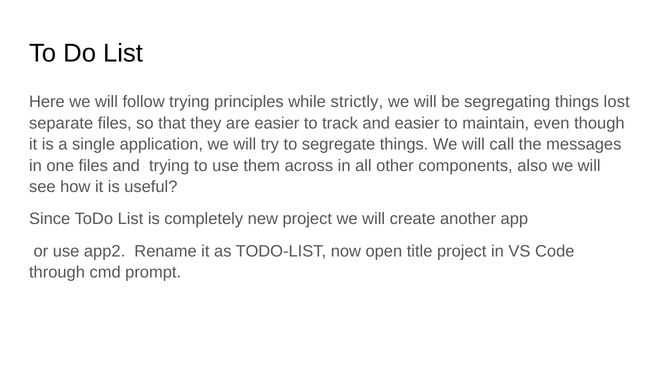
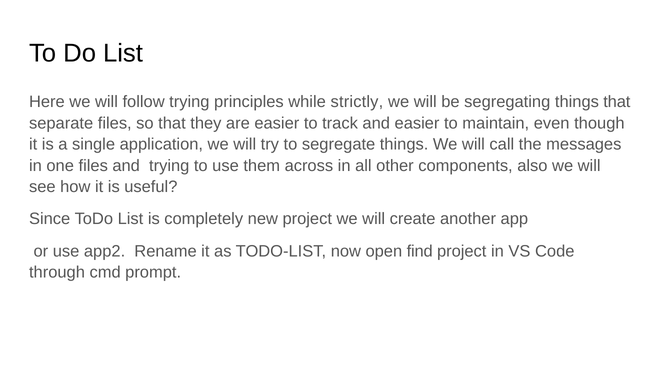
things lost: lost -> that
title: title -> find
